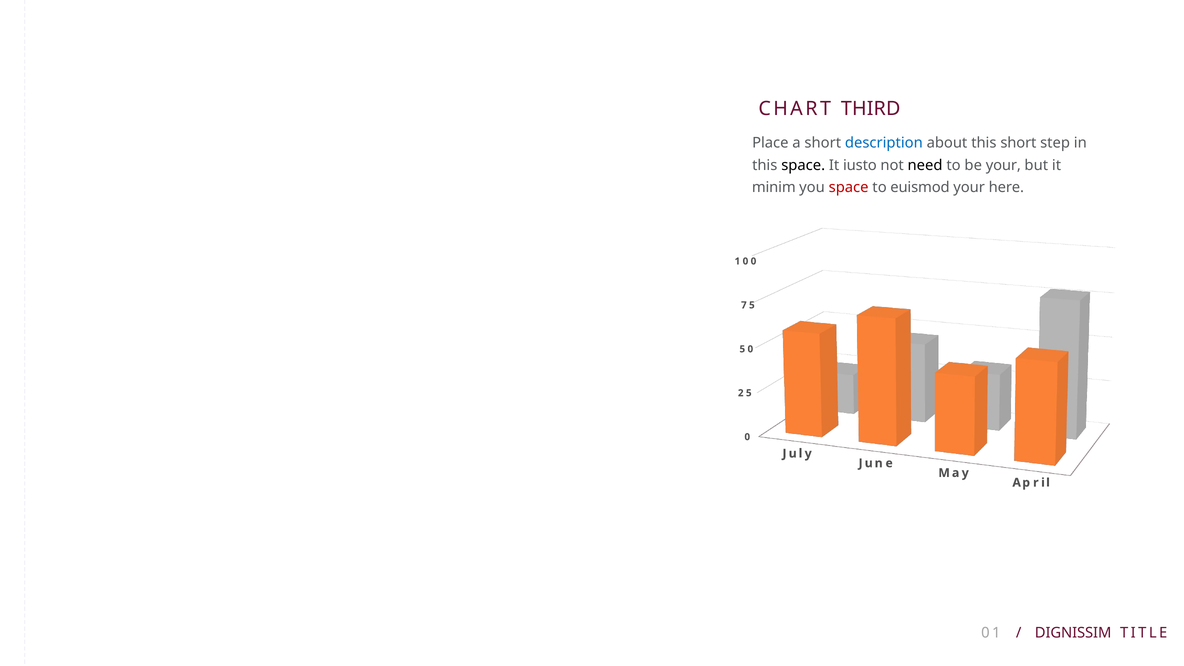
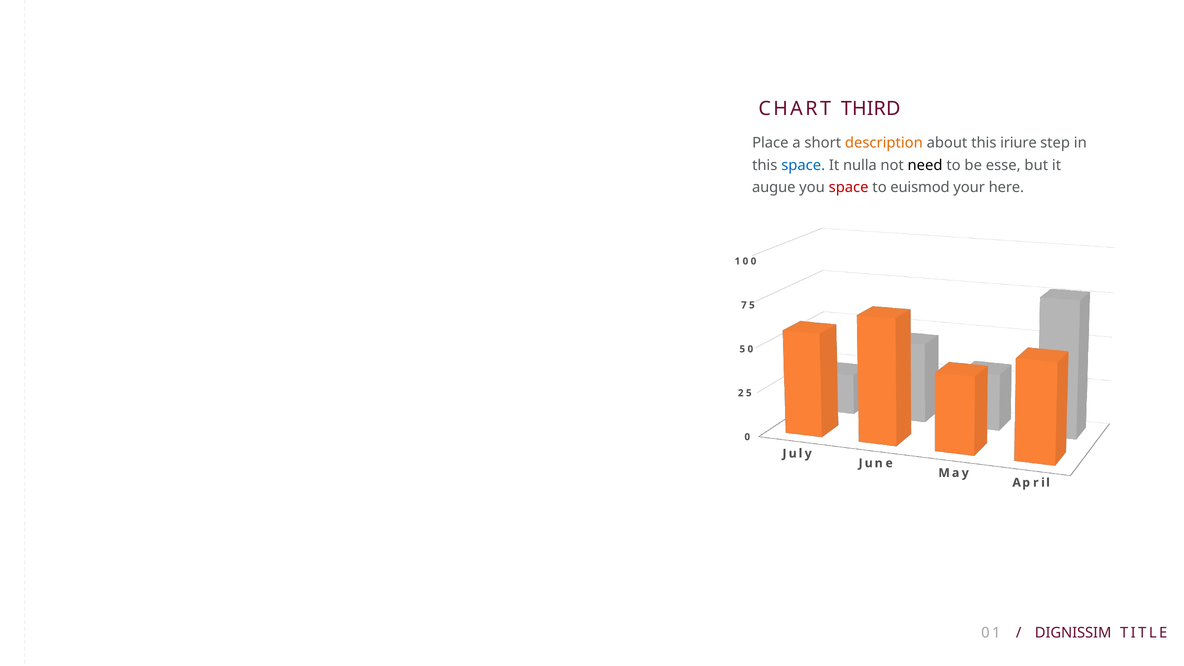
description colour: blue -> orange
this short: short -> iriure
space at (803, 165) colour: black -> blue
iusto: iusto -> nulla
be your: your -> esse
minim: minim -> augue
